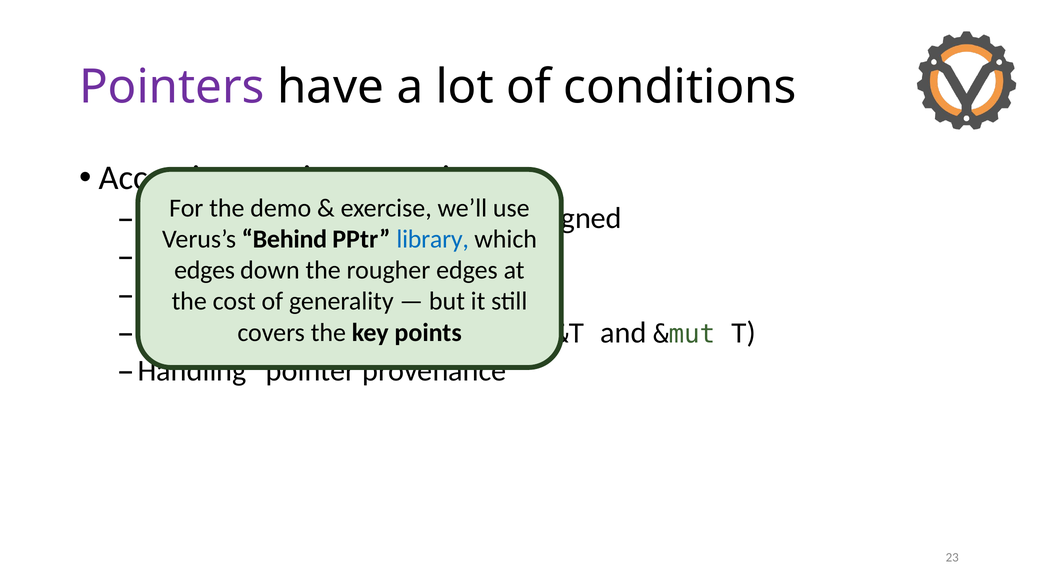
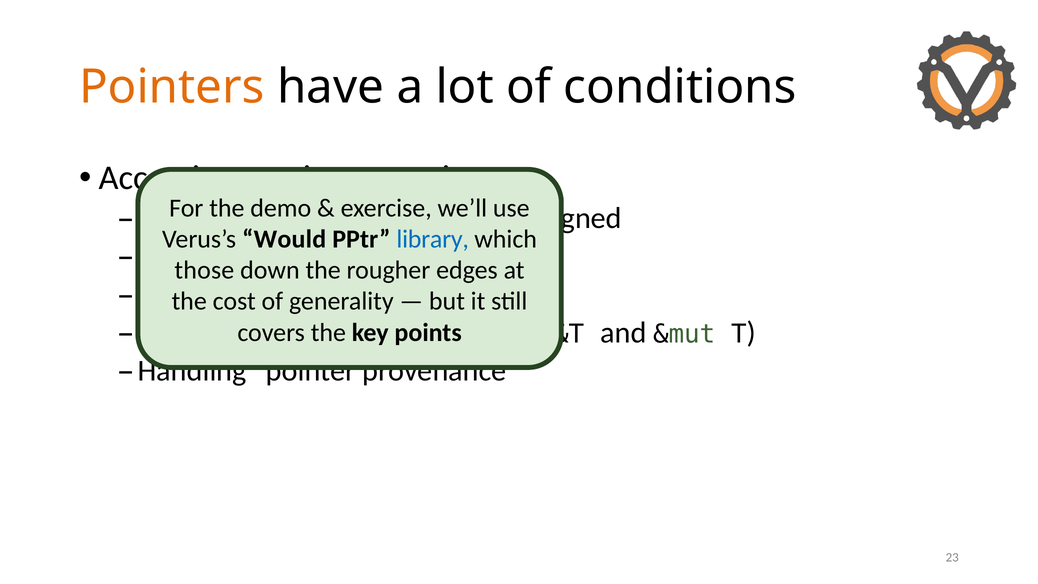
Pointers colour: purple -> orange
Behind: Behind -> Would
edges at (205, 270): edges -> those
